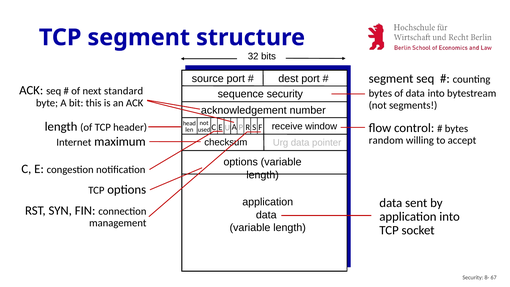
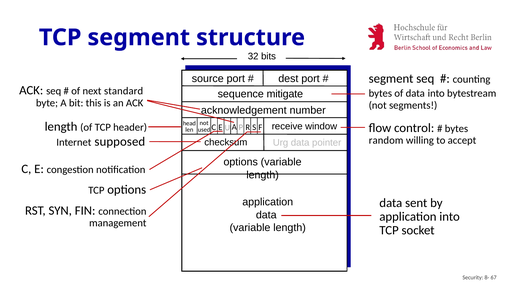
sequence security: security -> mitigate
maximum: maximum -> supposed
